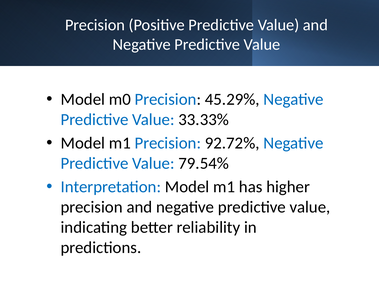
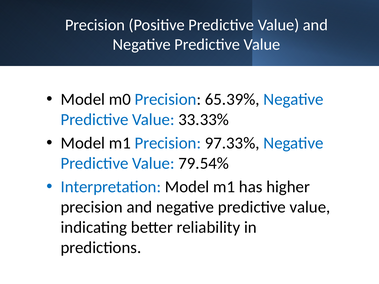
45.29%: 45.29% -> 65.39%
92.72%: 92.72% -> 97.33%
